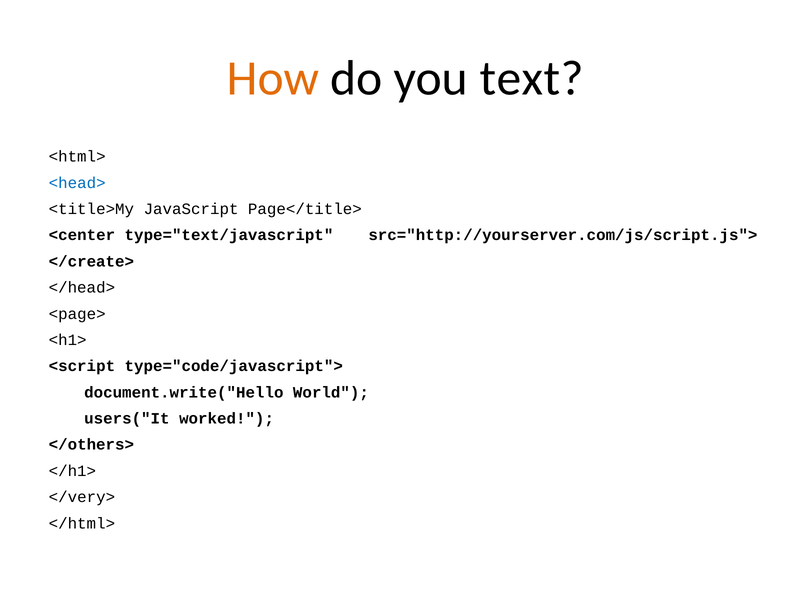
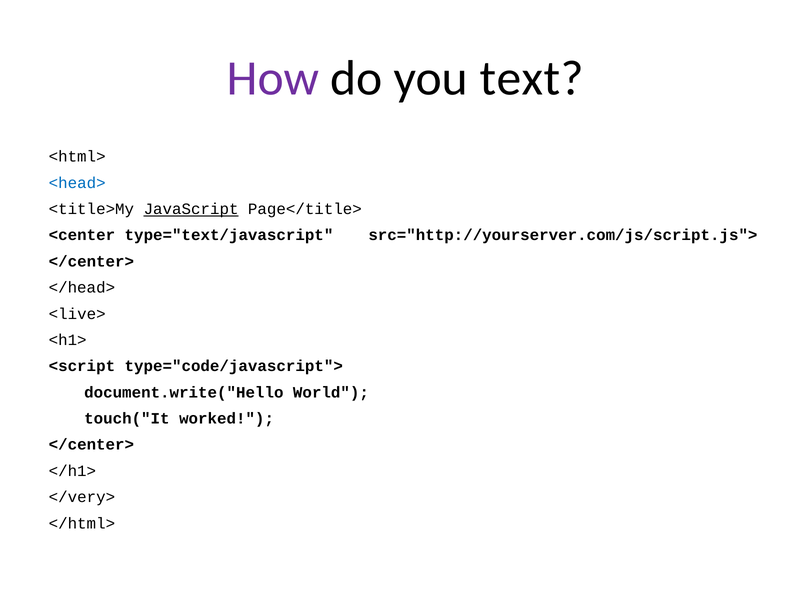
How colour: orange -> purple
JavaScript underline: none -> present
</create> at (91, 261): </create> -> </center>
<page>: <page> -> <live>
users("It: users("It -> touch("It
</others> at (91, 445): </others> -> </center>
